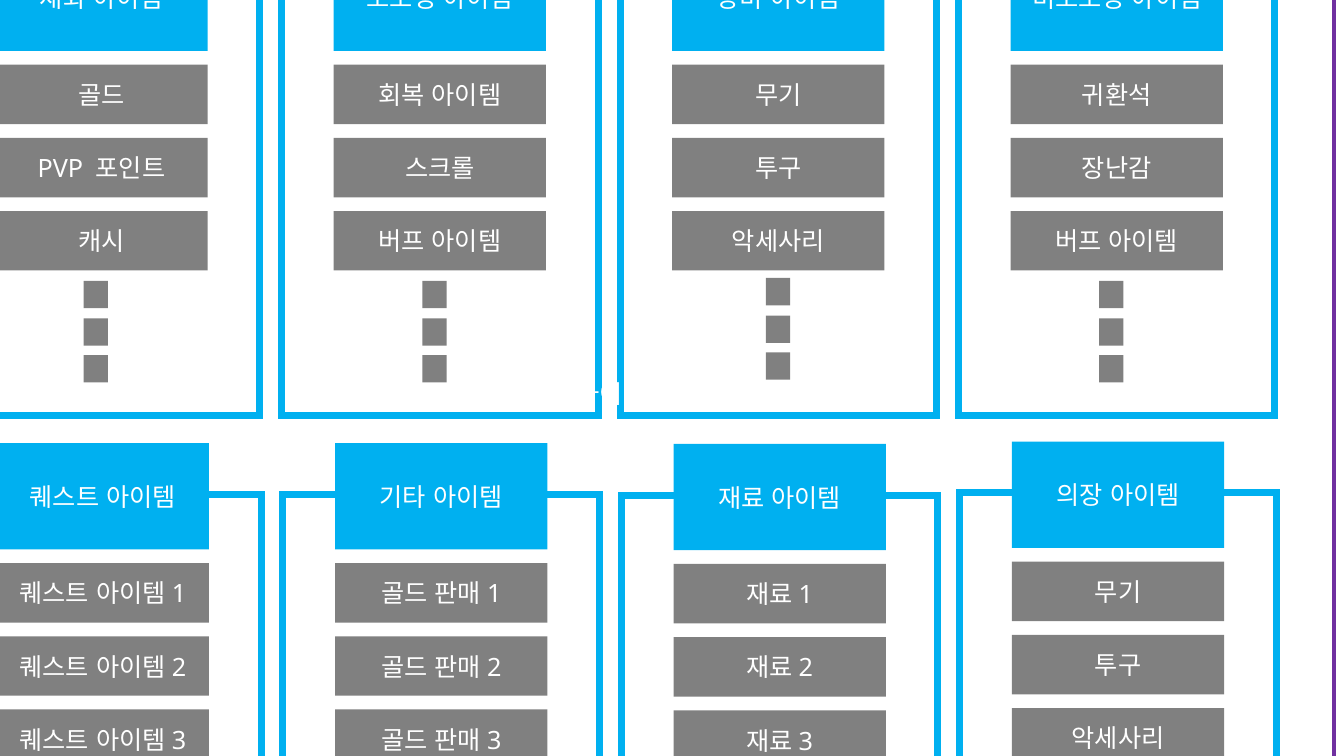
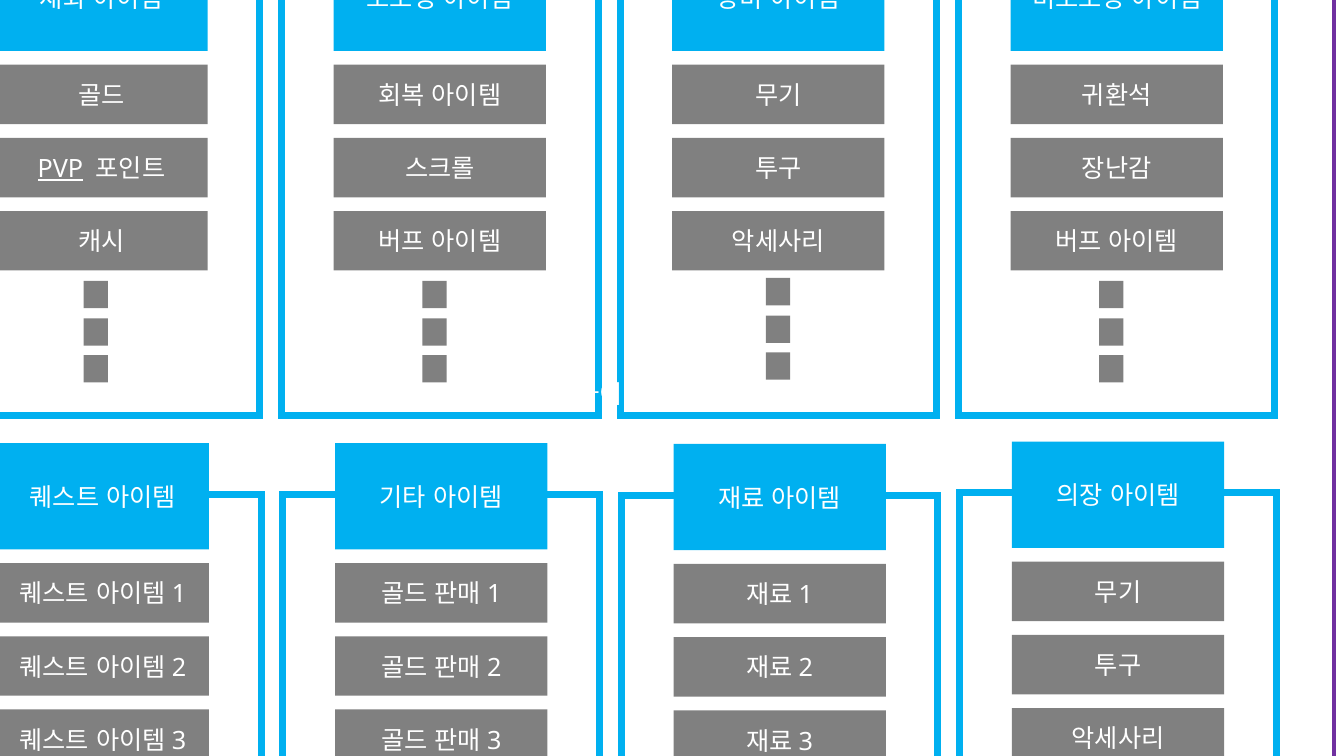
PVP underline: none -> present
